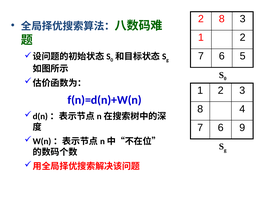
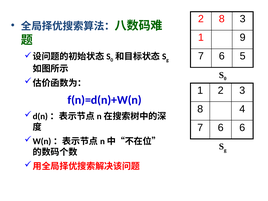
2 at (243, 38): 2 -> 9
6 9: 9 -> 6
